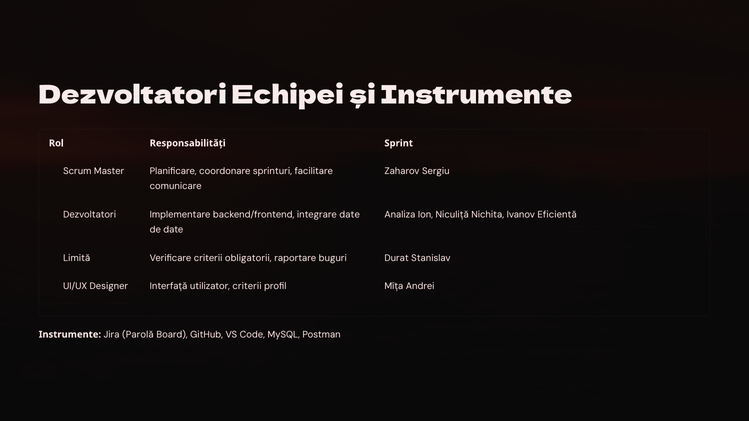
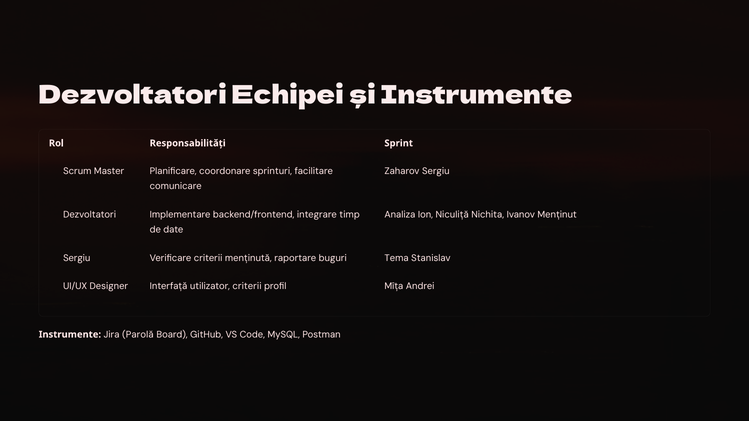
integrare date: date -> timp
Eficientă: Eficientă -> Menținut
Limită at (77, 258): Limită -> Sergiu
obligatorii: obligatorii -> menținută
Durat: Durat -> Tema
